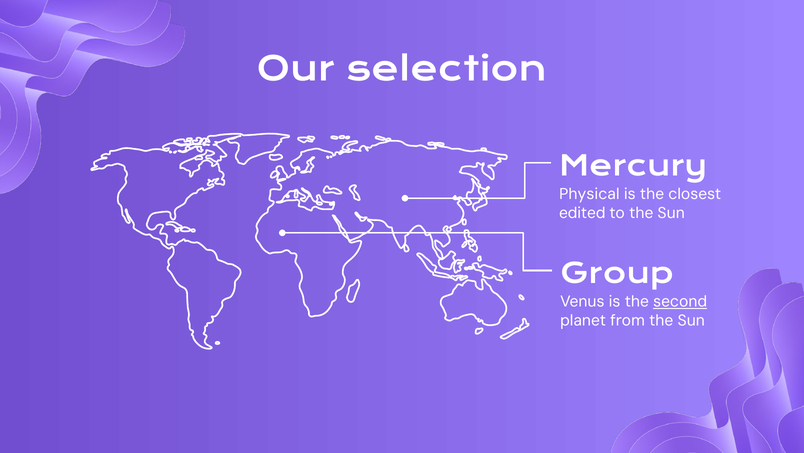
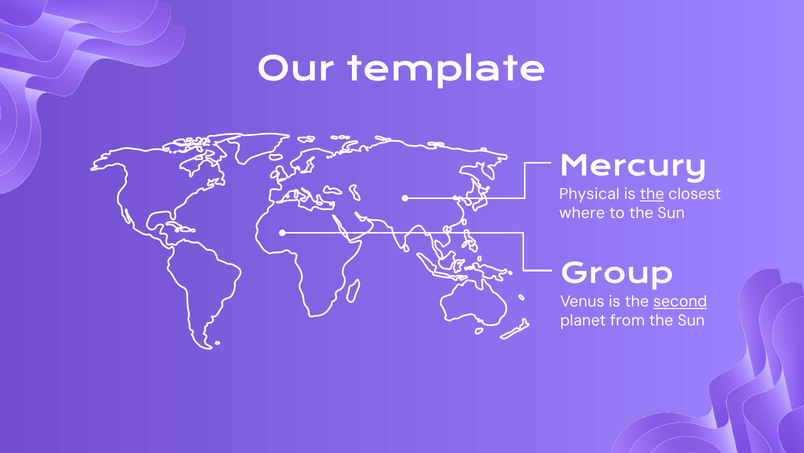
selection: selection -> template
the at (652, 194) underline: none -> present
edited: edited -> where
